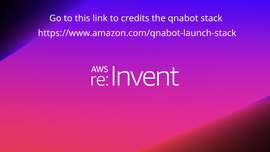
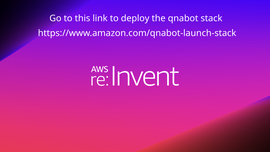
credits: credits -> deploy
